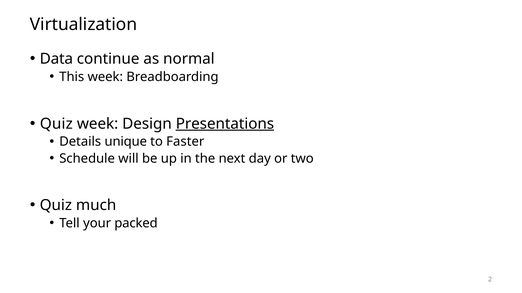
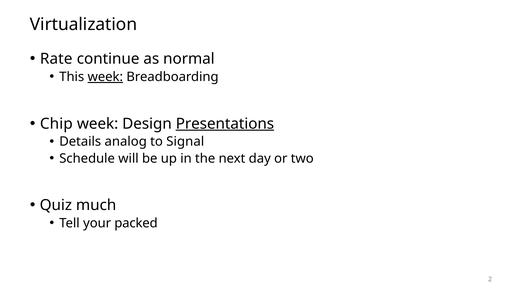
Data: Data -> Rate
week at (105, 77) underline: none -> present
Quiz at (56, 124): Quiz -> Chip
unique: unique -> analog
Faster: Faster -> Signal
